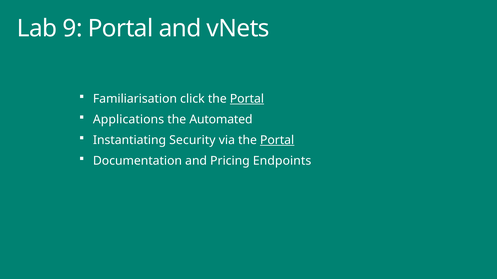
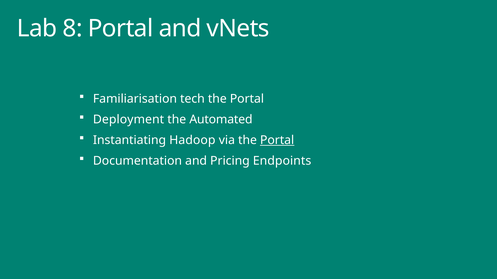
9: 9 -> 8
click: click -> tech
Portal at (247, 99) underline: present -> none
Applications: Applications -> Deployment
Security: Security -> Hadoop
